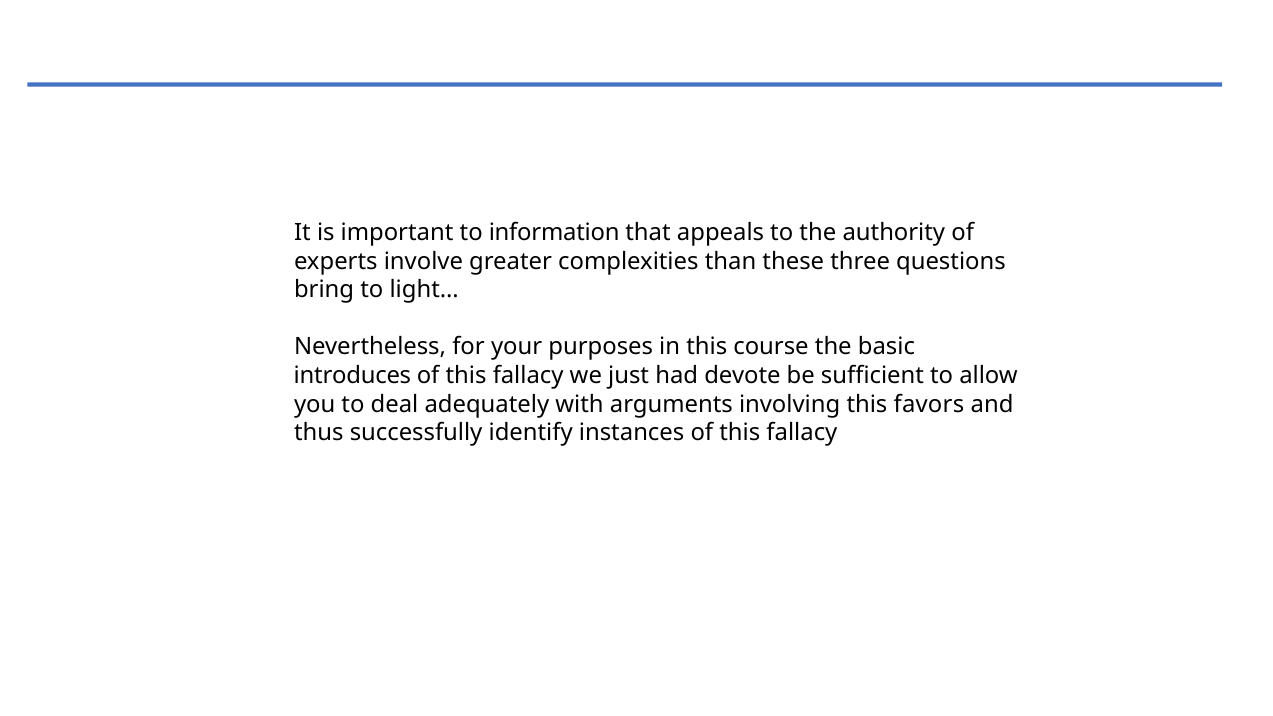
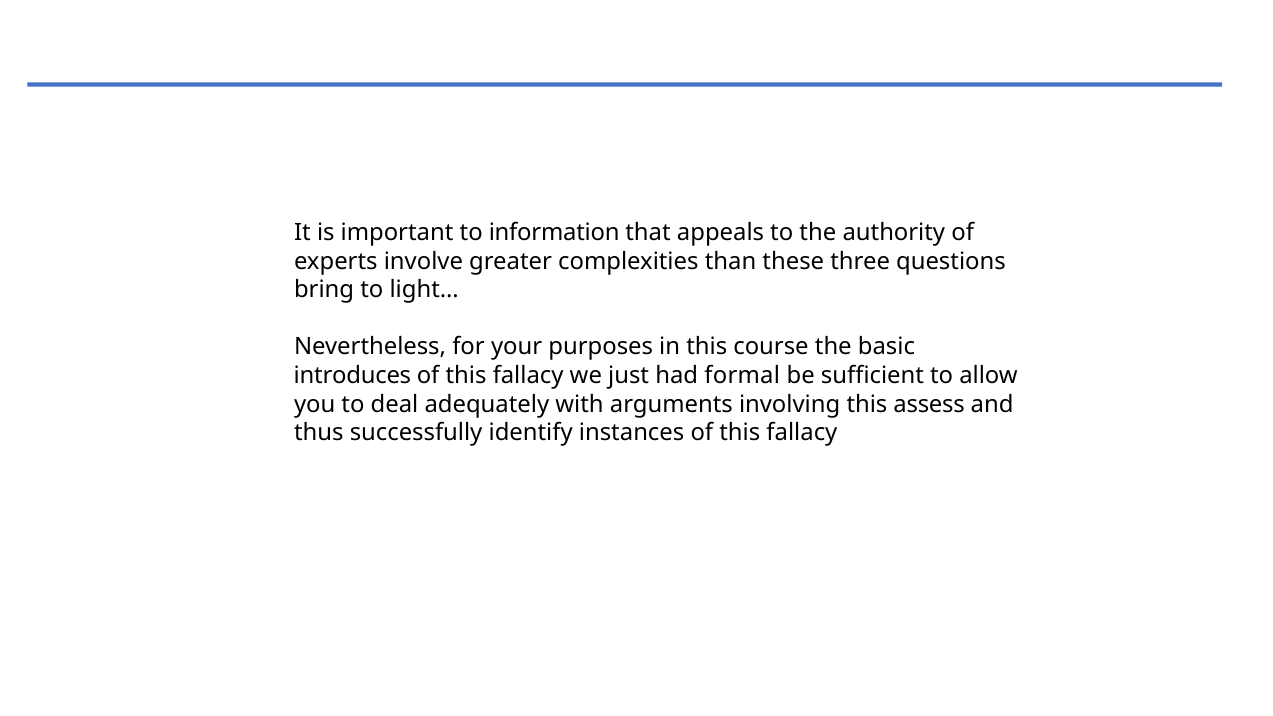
devote: devote -> formal
favors: favors -> assess
